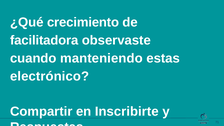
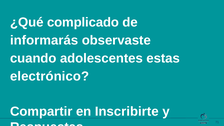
crecimiento: crecimiento -> complicado
facilitadora: facilitadora -> informarás
manteniendo: manteniendo -> adolescentes
